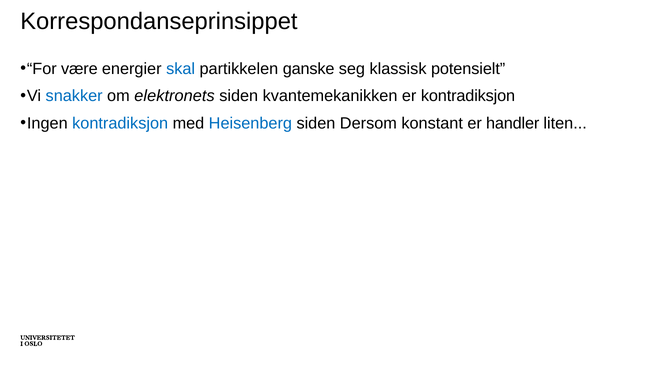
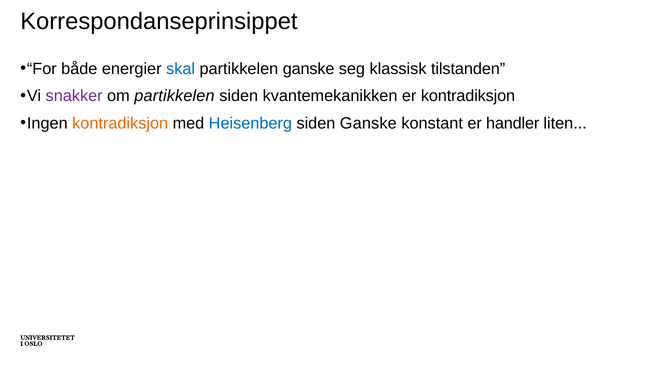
være: være -> både
potensielt: potensielt -> tilstanden
snakker colour: blue -> purple
om elektronets: elektronets -> partikkelen
kontradiksjon at (120, 123) colour: blue -> orange
siden Dersom: Dersom -> Ganske
